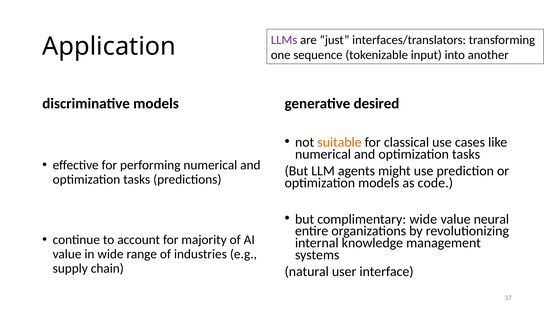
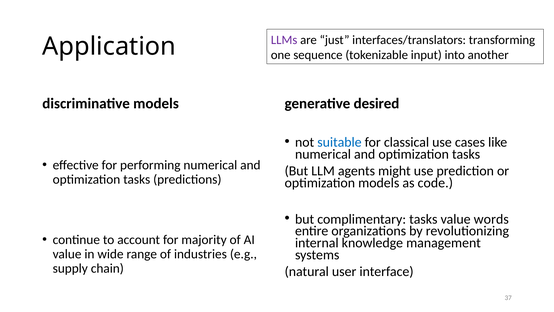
suitable colour: orange -> blue
complimentary wide: wide -> tasks
neural: neural -> words
